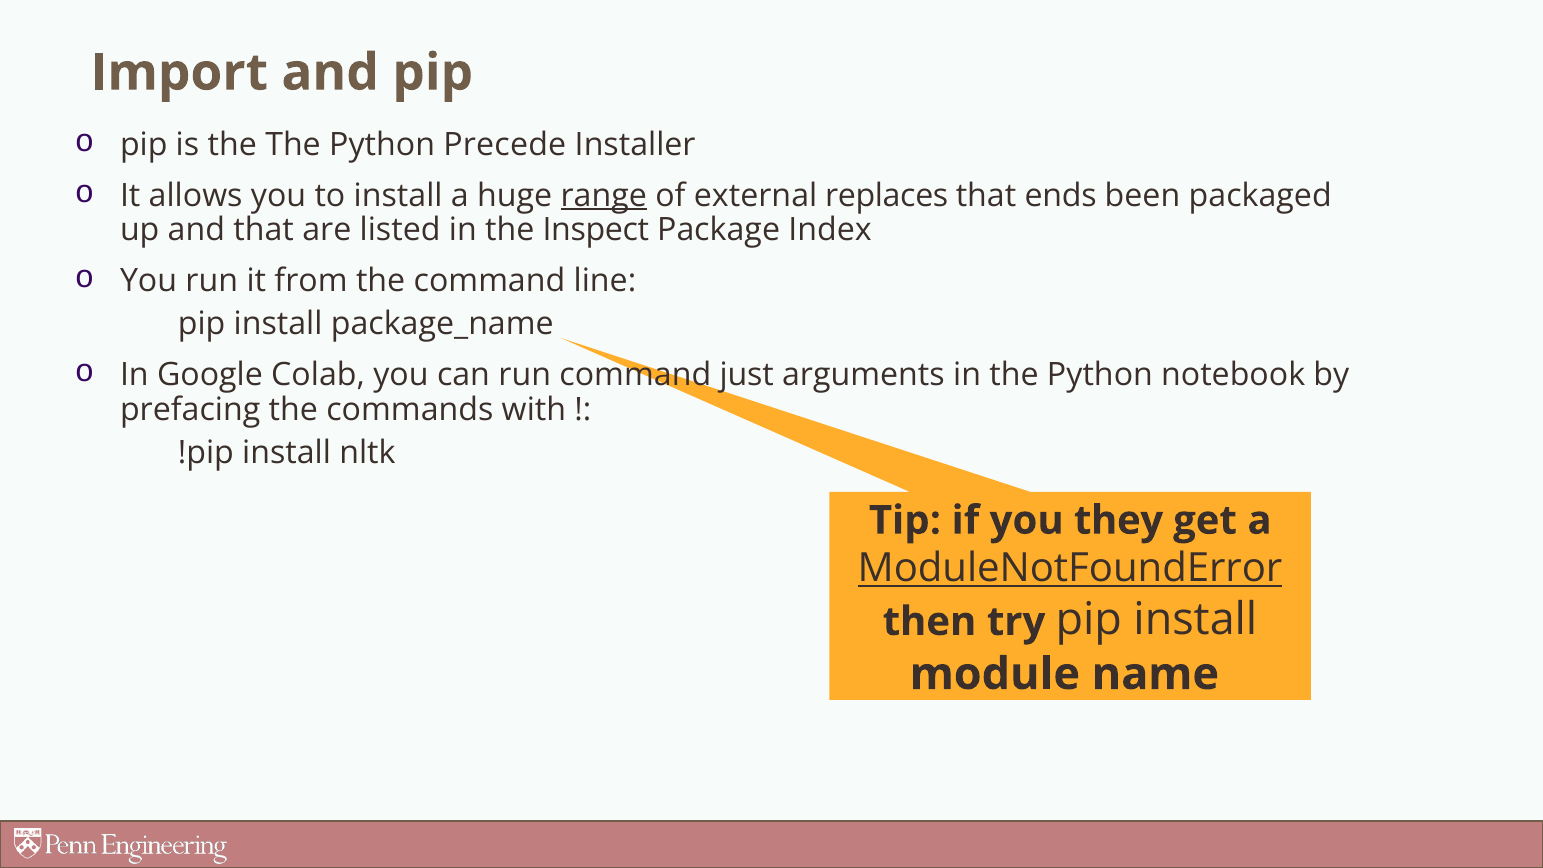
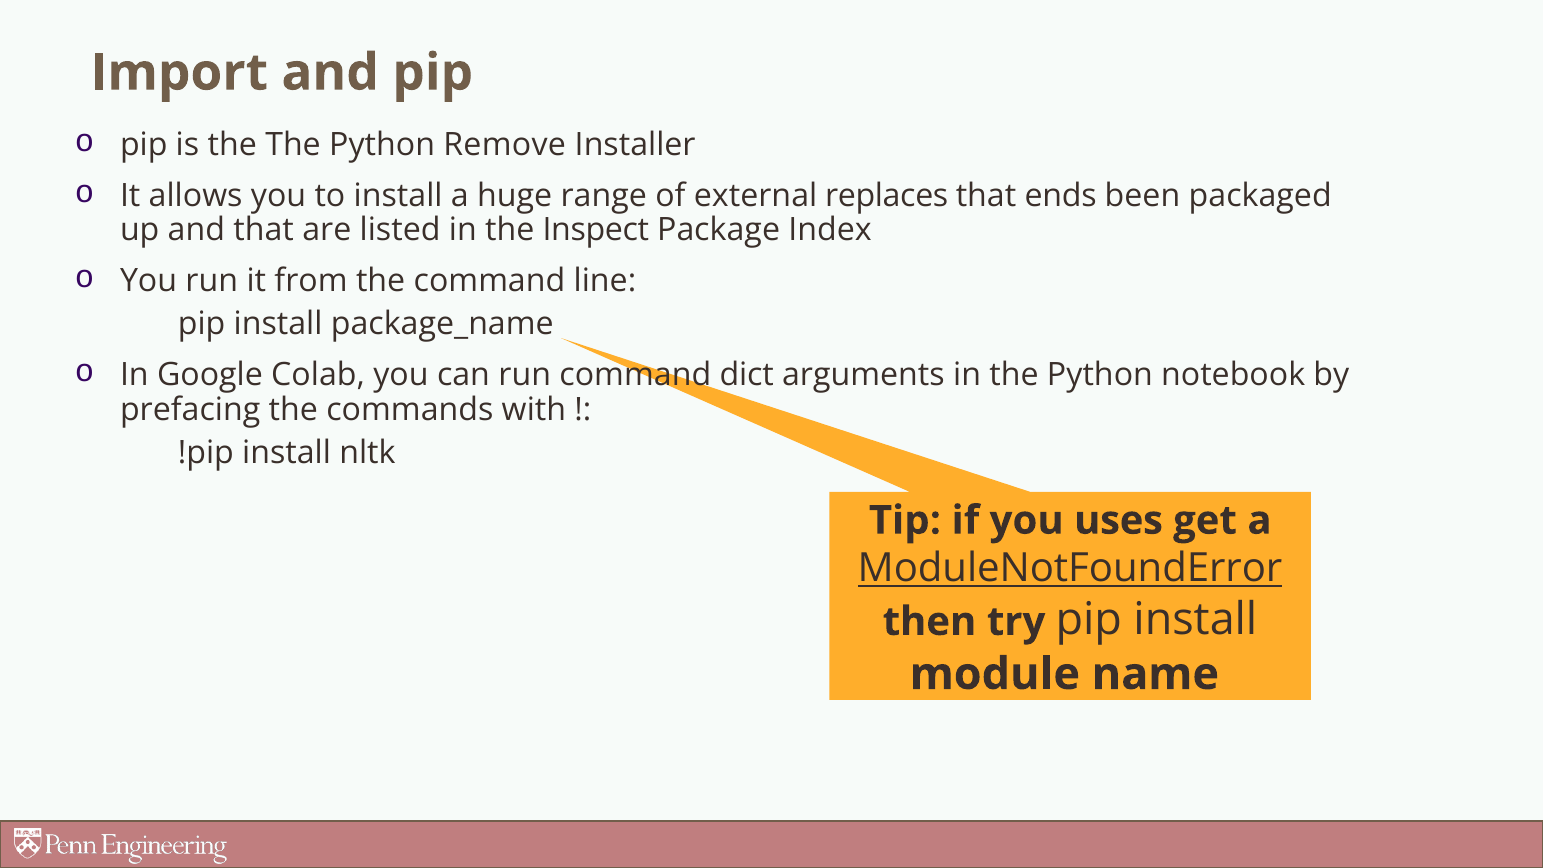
Precede: Precede -> Remove
range underline: present -> none
just: just -> dict
they: they -> uses
